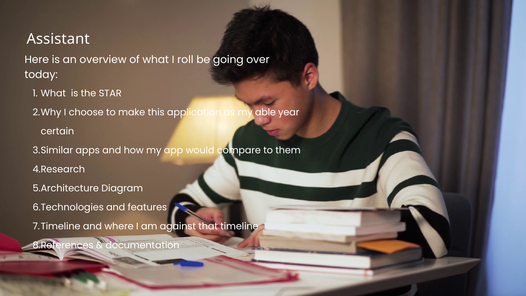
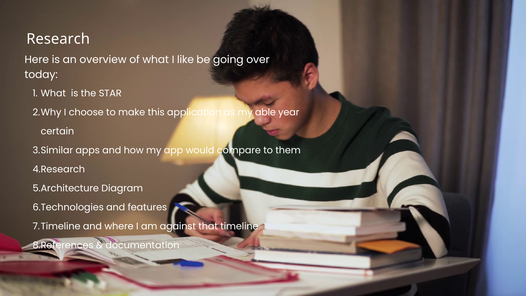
Assistant: Assistant -> Research
roll: roll -> like
